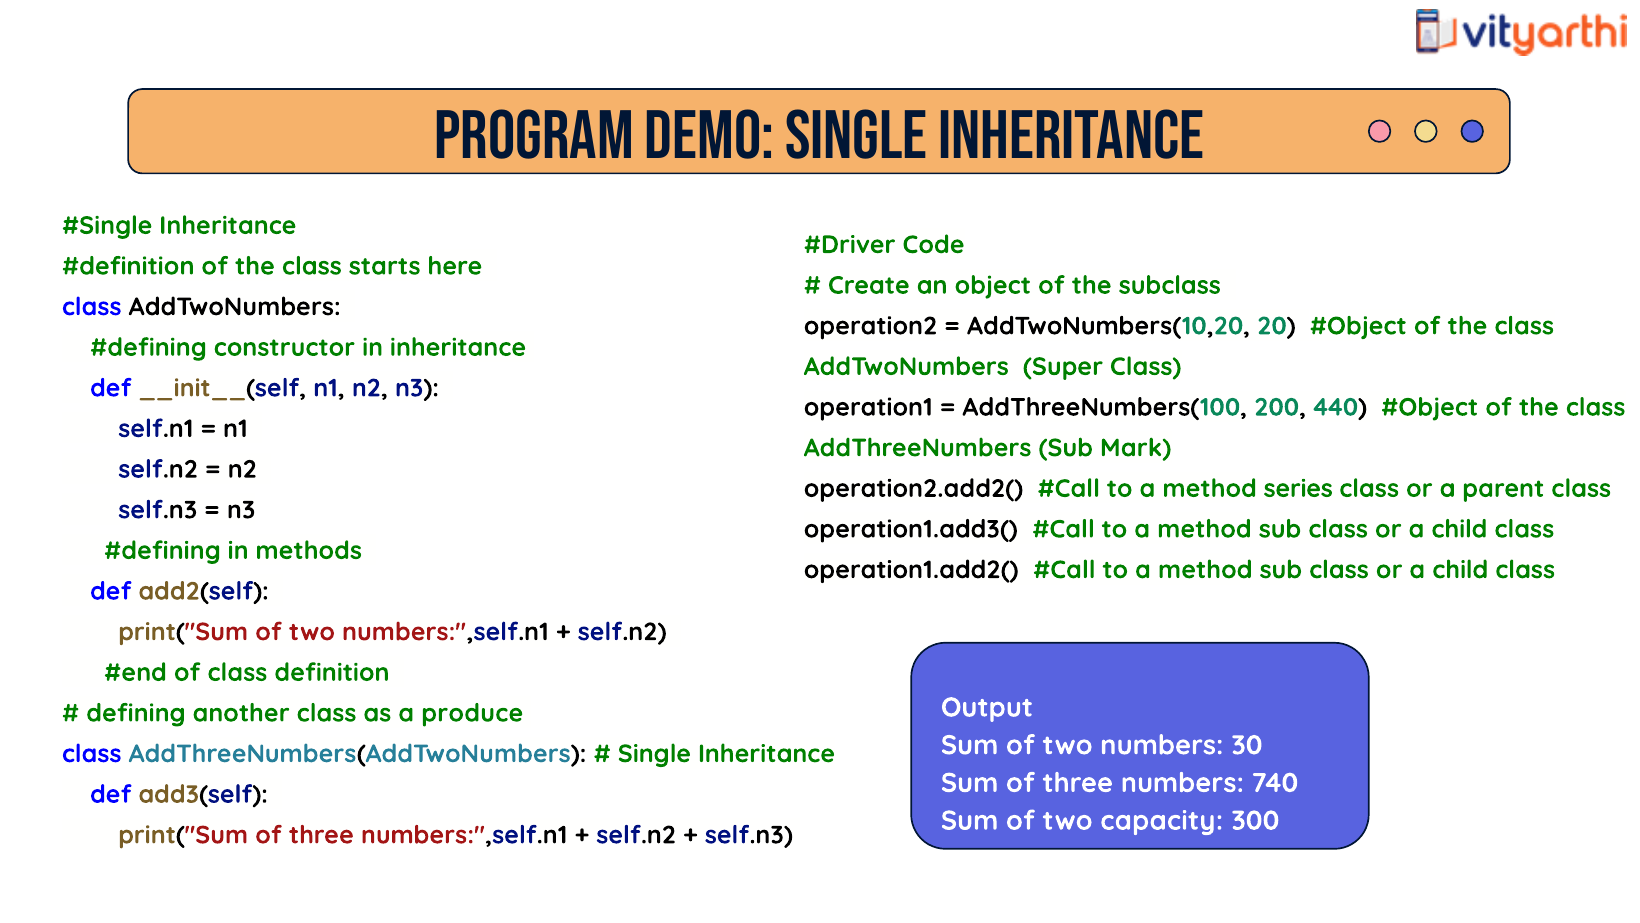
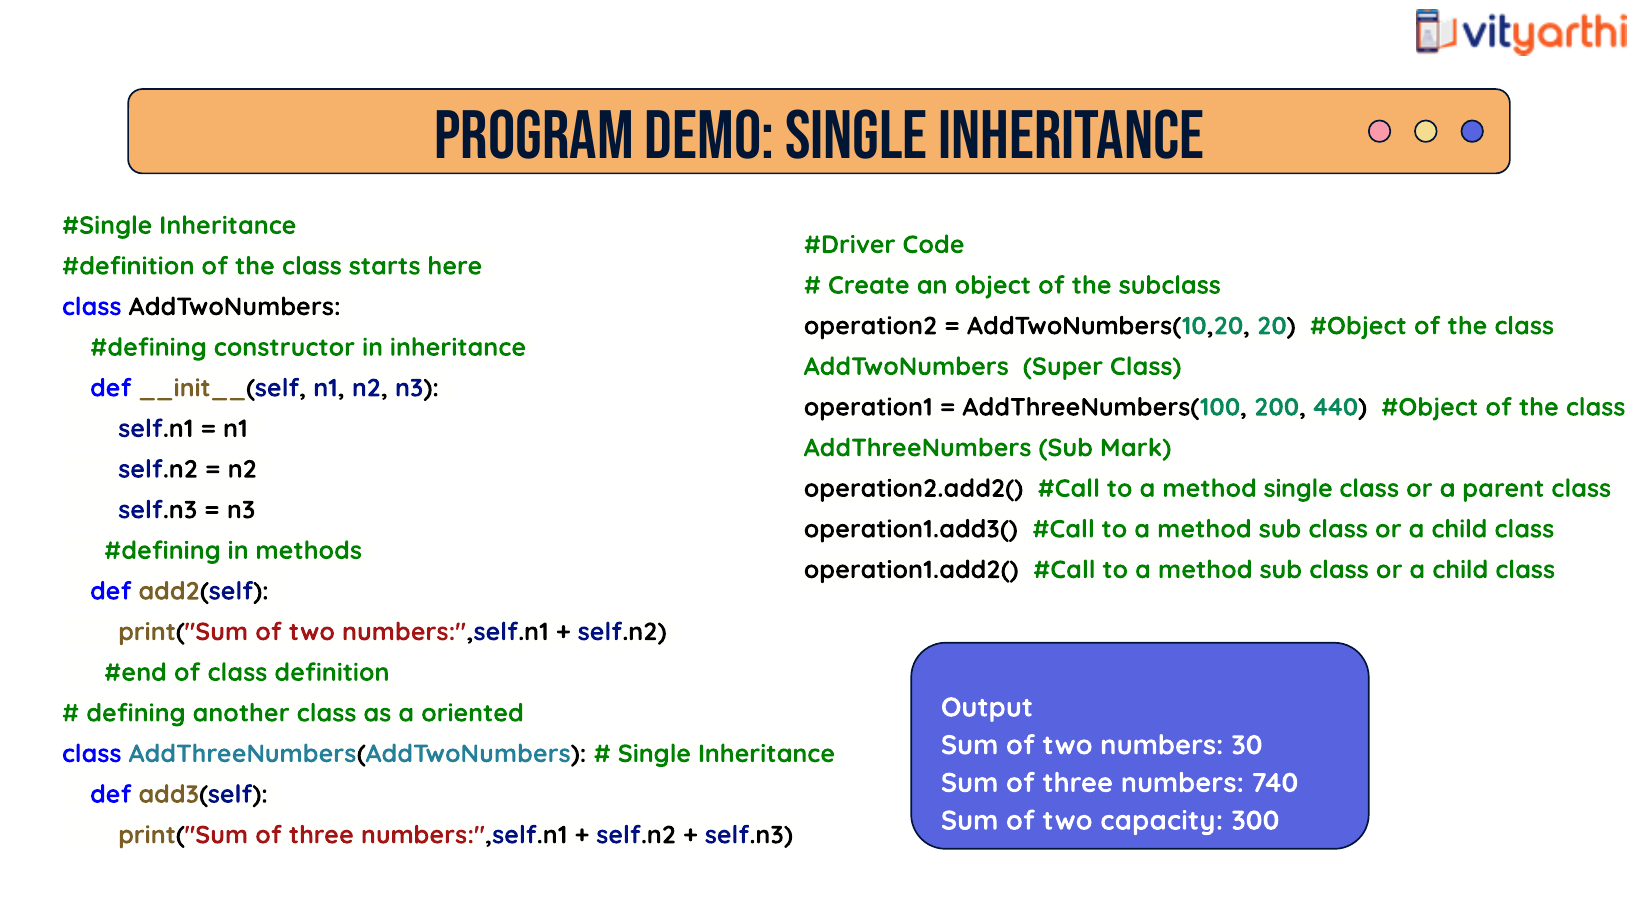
method series: series -> single
produce: produce -> oriented
